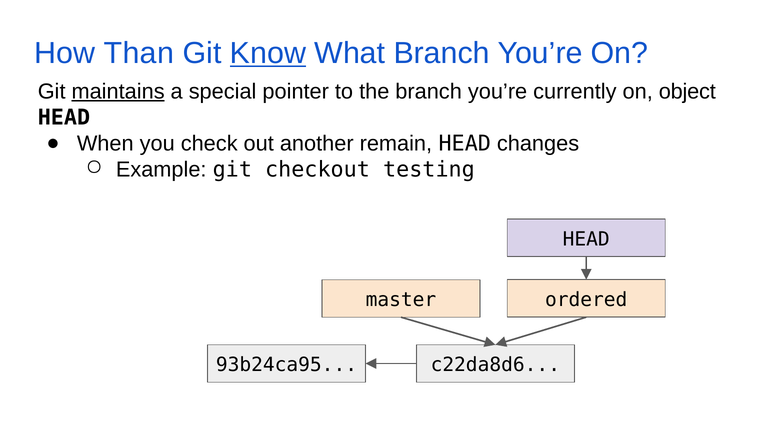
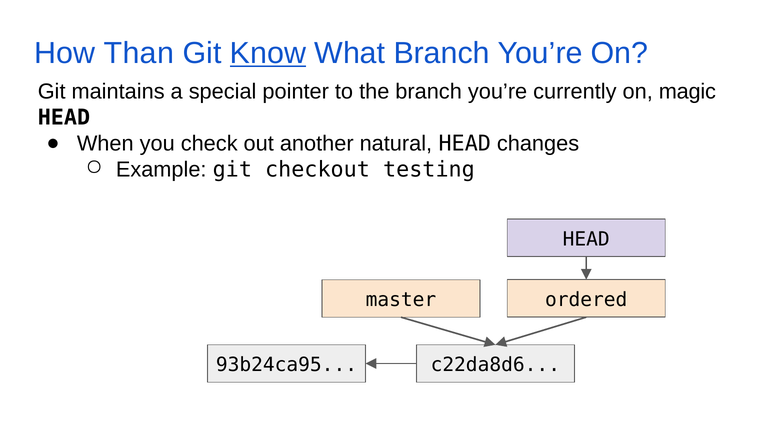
maintains underline: present -> none
object: object -> magic
remain: remain -> natural
